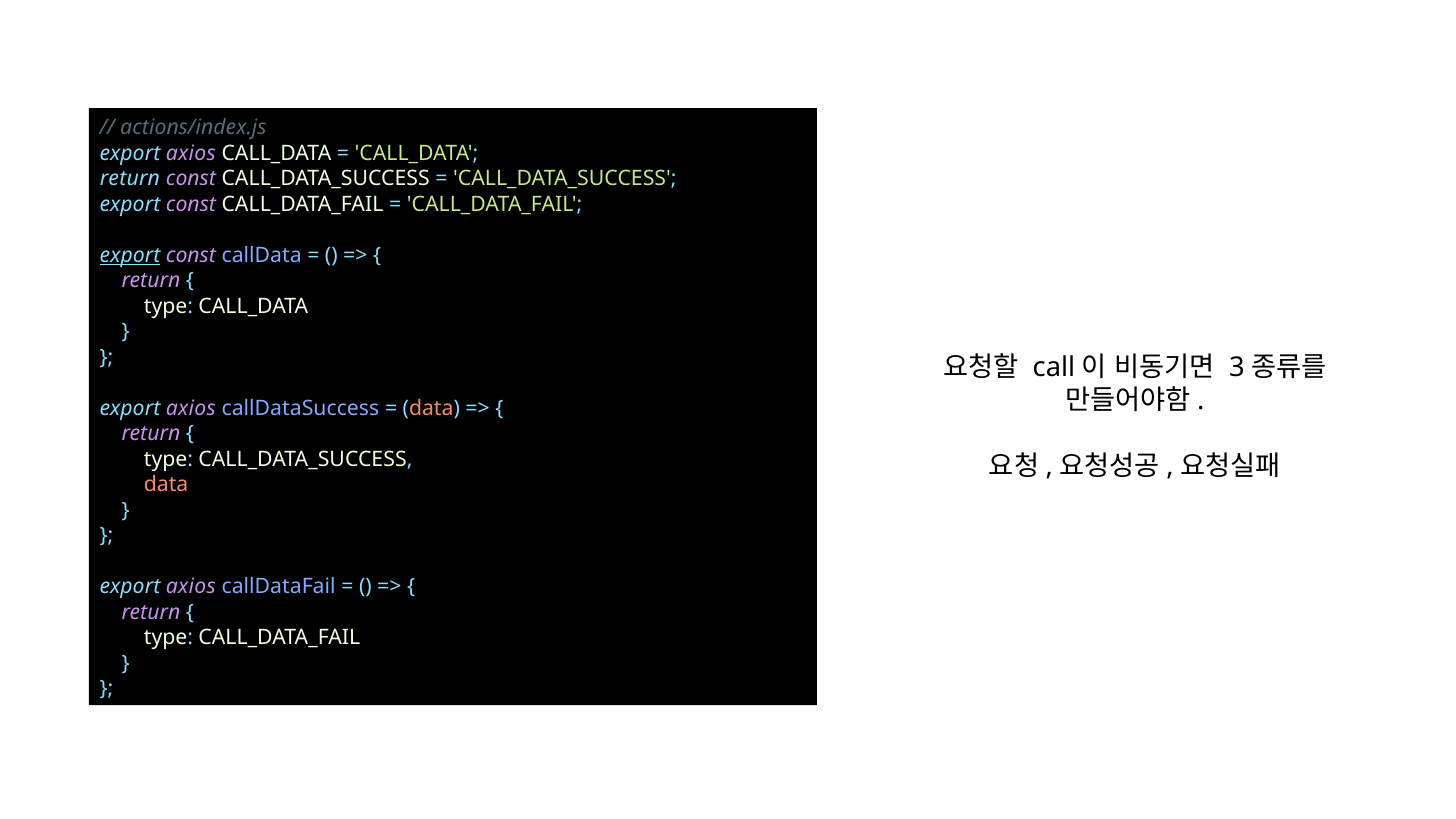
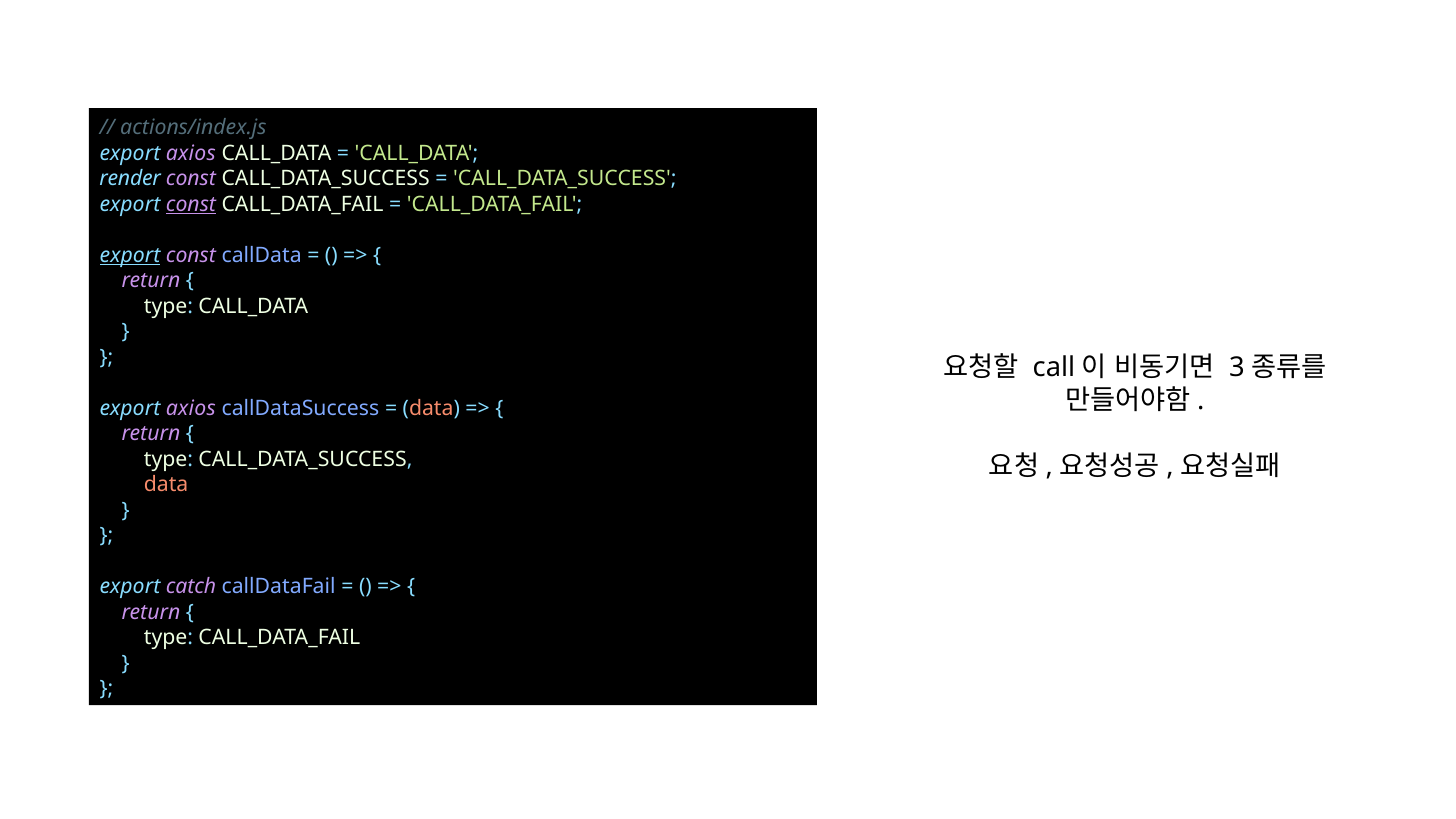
return at (130, 179): return -> render
const at (191, 204) underline: none -> present
axios at (191, 587): axios -> catch
